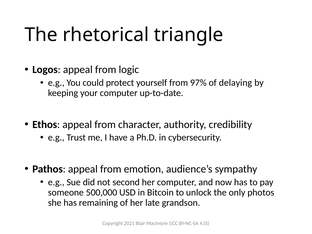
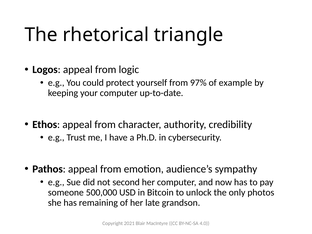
delaying: delaying -> example
